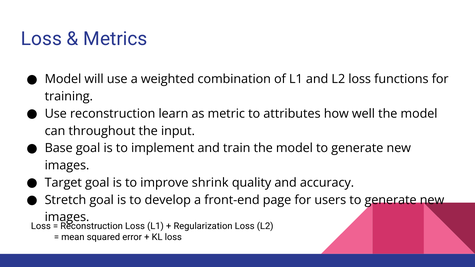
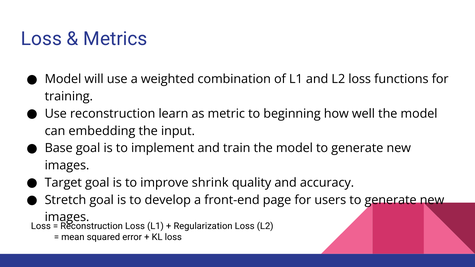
attributes: attributes -> beginning
throughout: throughout -> embedding
